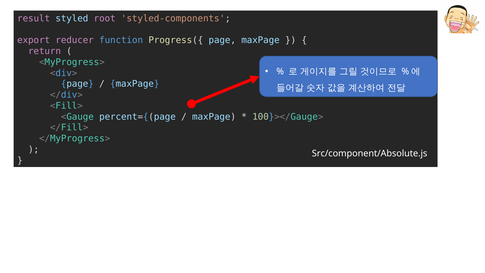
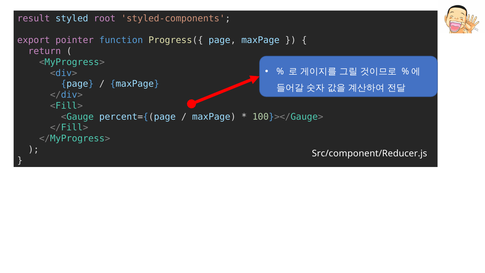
reducer: reducer -> pointer
Src/component/Absolute.js: Src/component/Absolute.js -> Src/component/Reducer.js
